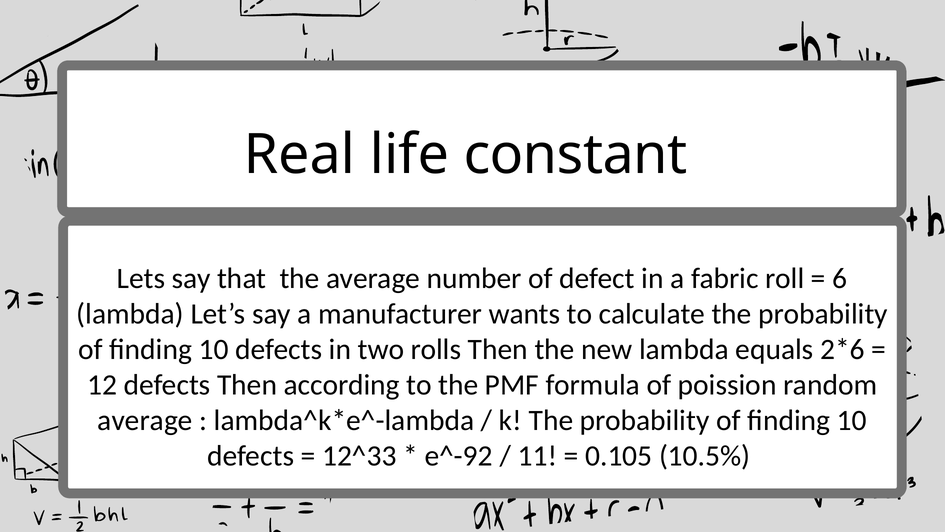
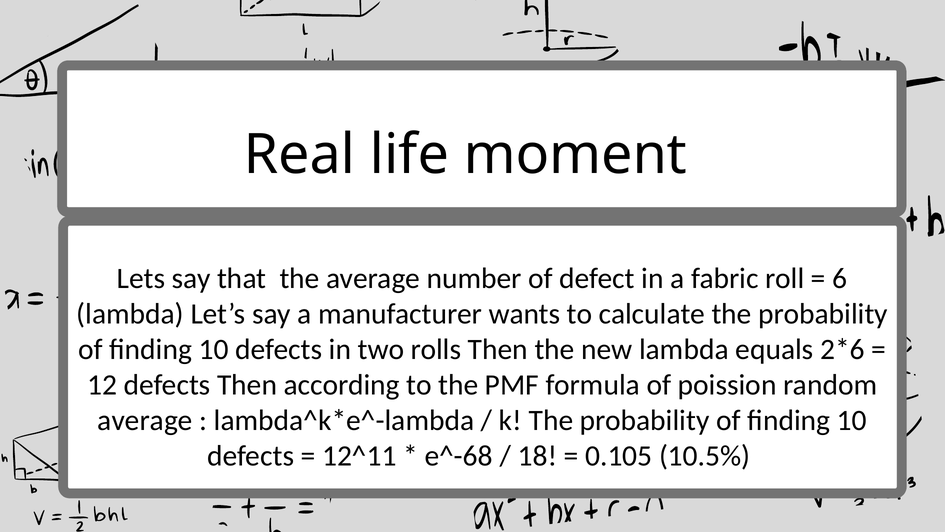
constant: constant -> moment
12^33: 12^33 -> 12^11
e^-92: e^-92 -> e^-68
11: 11 -> 18
